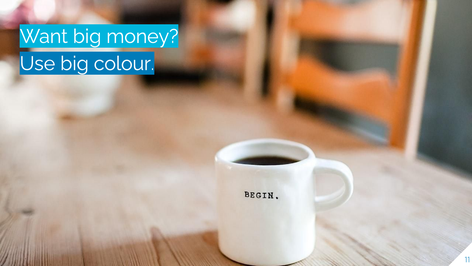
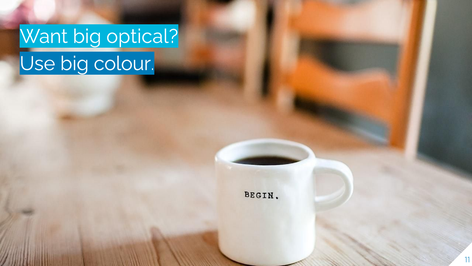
money: money -> optical
